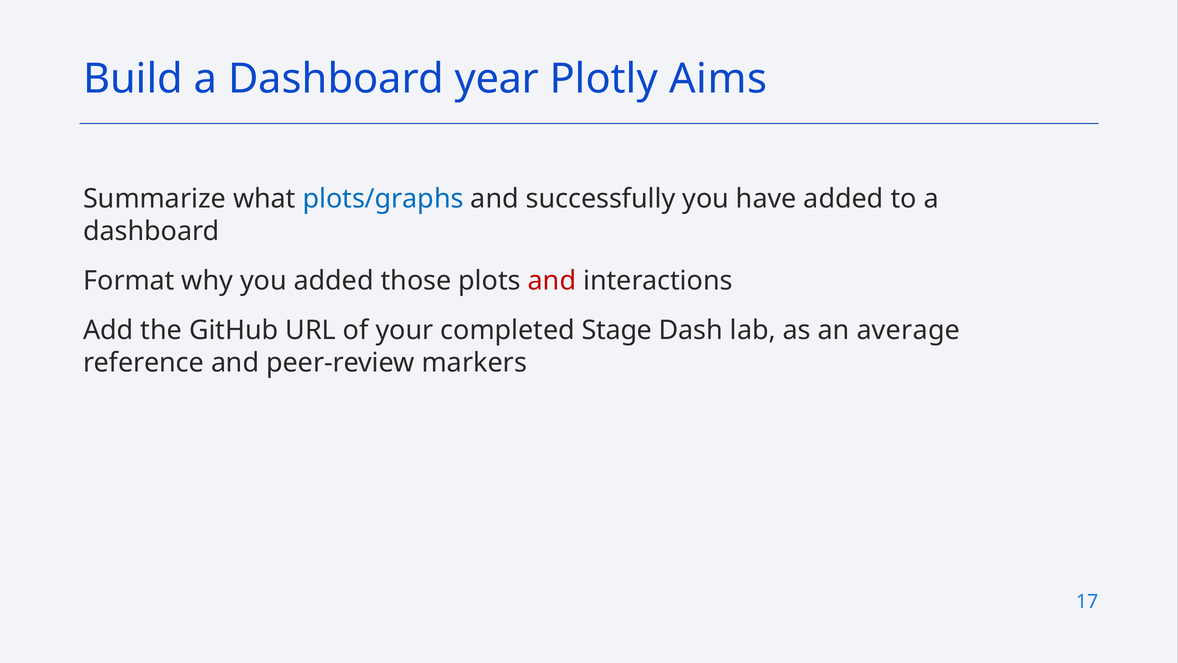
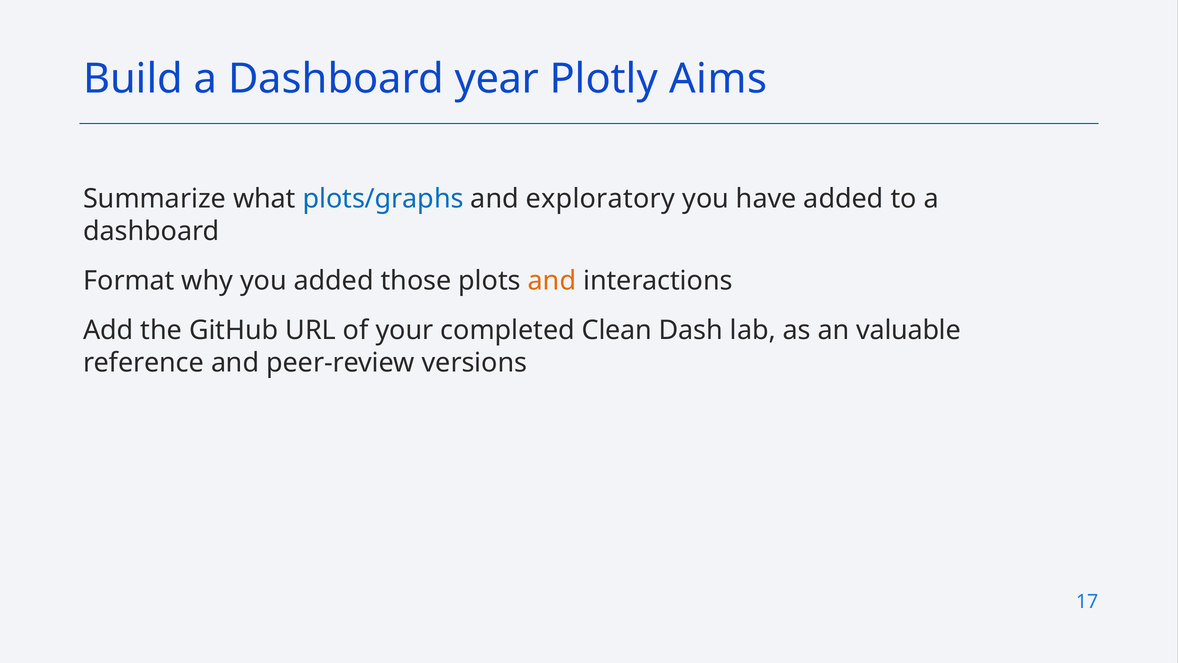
successfully: successfully -> exploratory
and at (552, 281) colour: red -> orange
Stage: Stage -> Clean
average: average -> valuable
markers: markers -> versions
